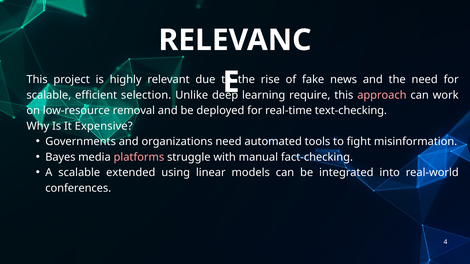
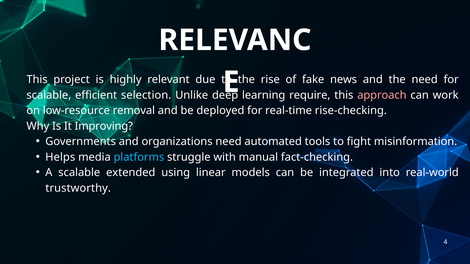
text-checking: text-checking -> rise-checking
Expensive: Expensive -> Improving
Bayes: Bayes -> Helps
platforms colour: pink -> light blue
conferences: conferences -> trustworthy
